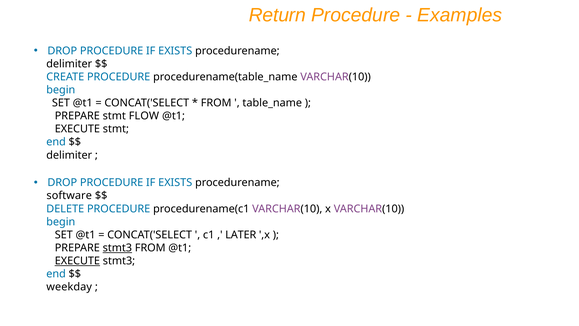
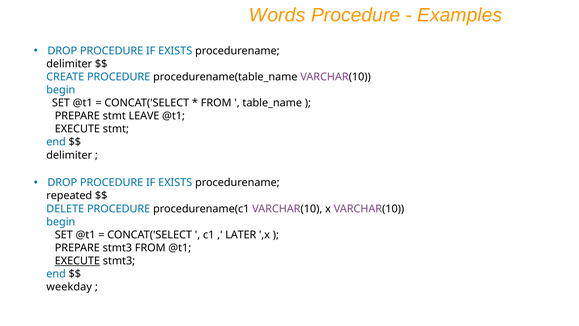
Return: Return -> Words
FLOW: FLOW -> LEAVE
software: software -> repeated
stmt3 at (117, 248) underline: present -> none
